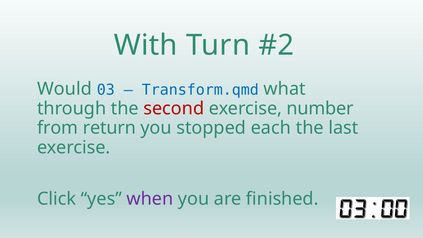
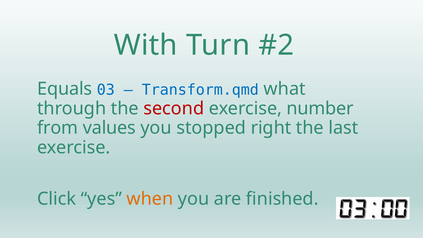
Would: Would -> Equals
return: return -> values
each: each -> right
when colour: purple -> orange
